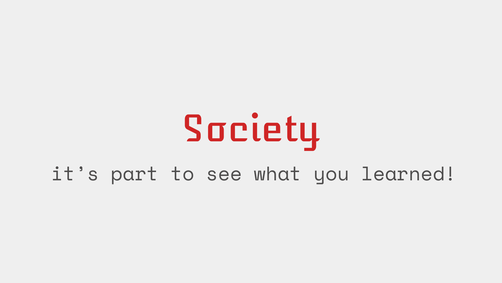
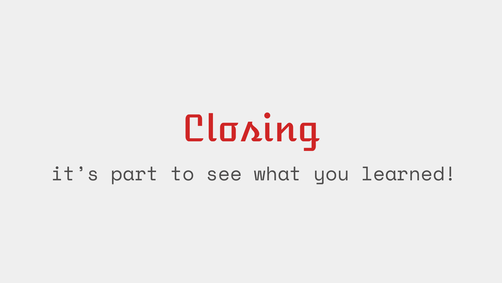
Society: Society -> Closing
